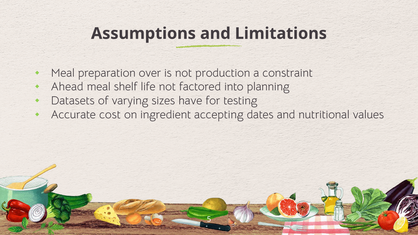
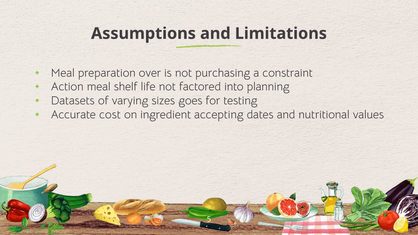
production: production -> purchasing
Ahead: Ahead -> Action
have: have -> goes
